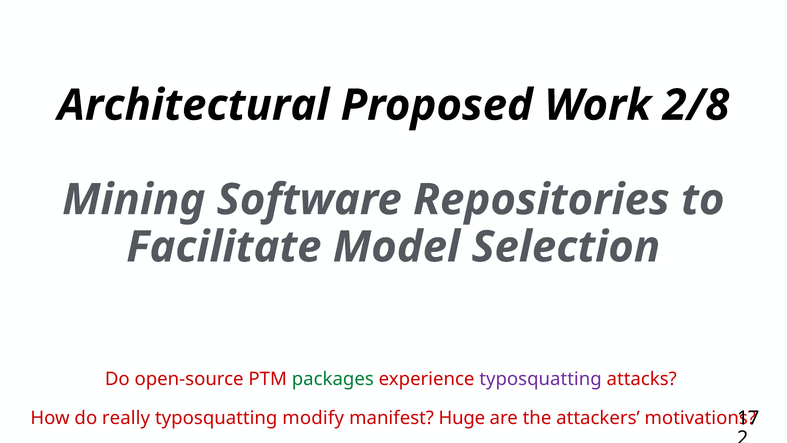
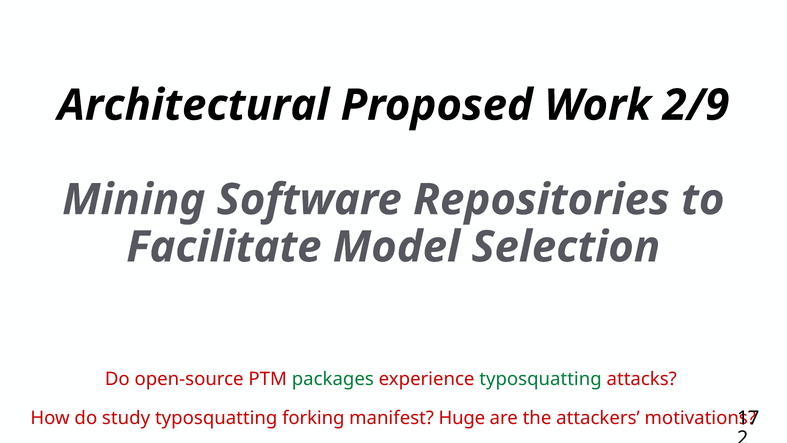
2/8: 2/8 -> 2/9
typosquatting at (541, 379) colour: purple -> green
really: really -> study
modify: modify -> forking
